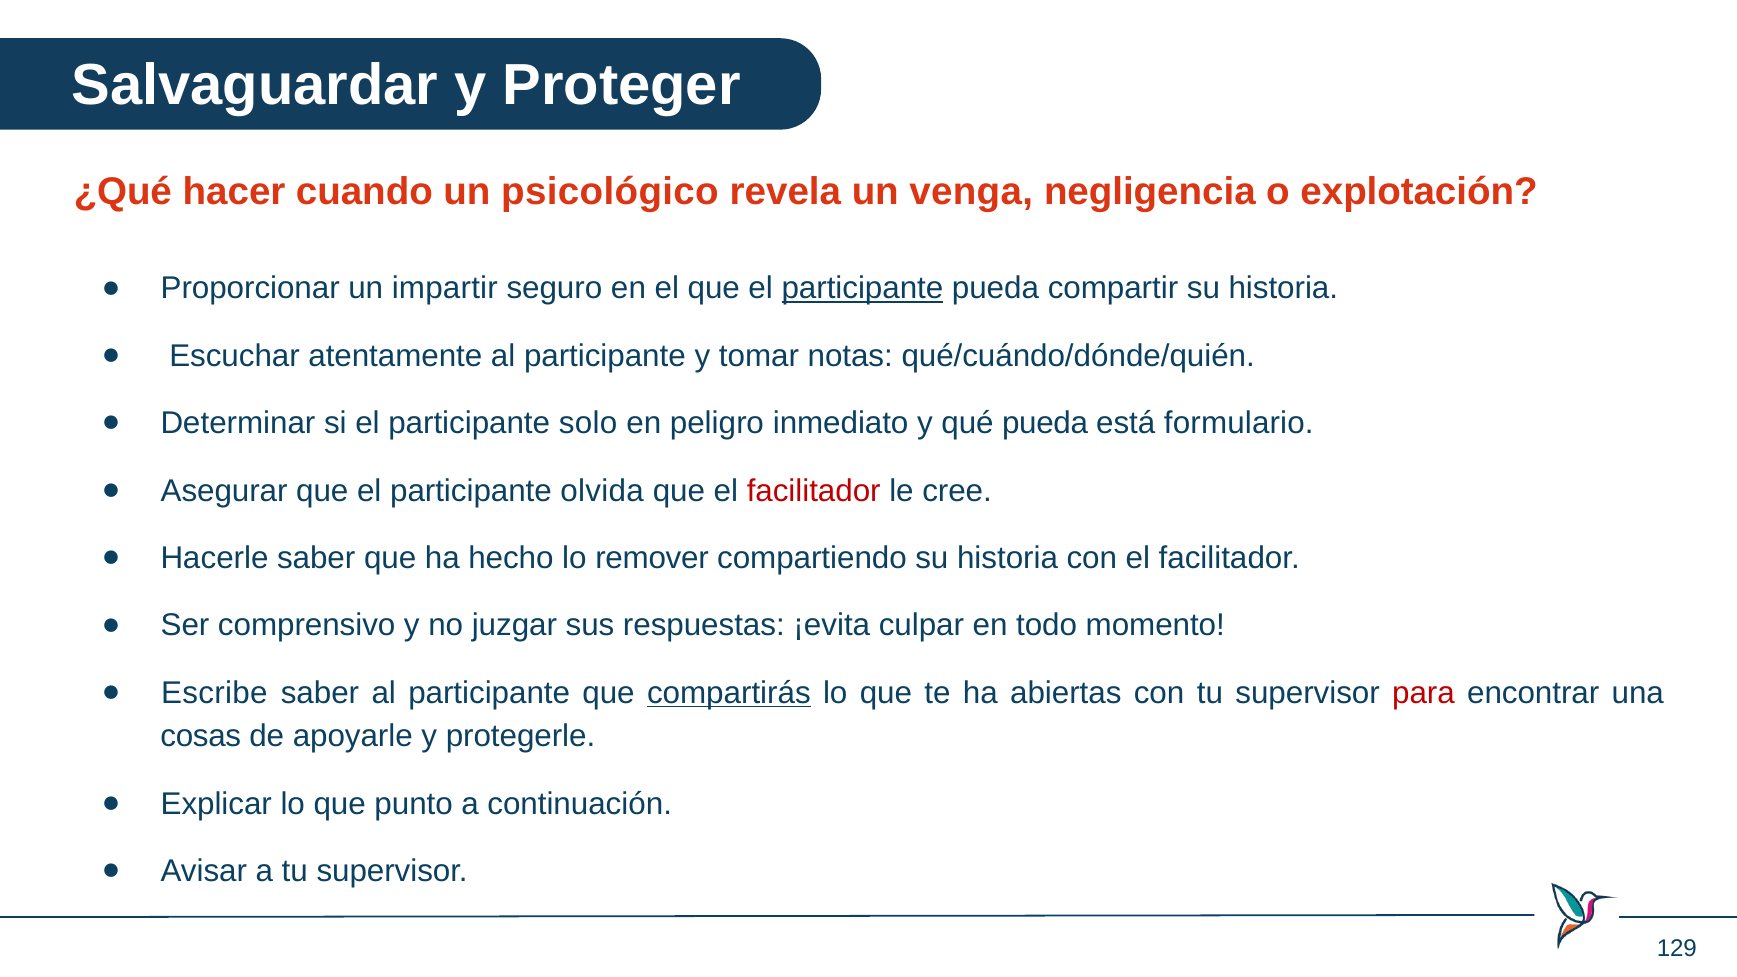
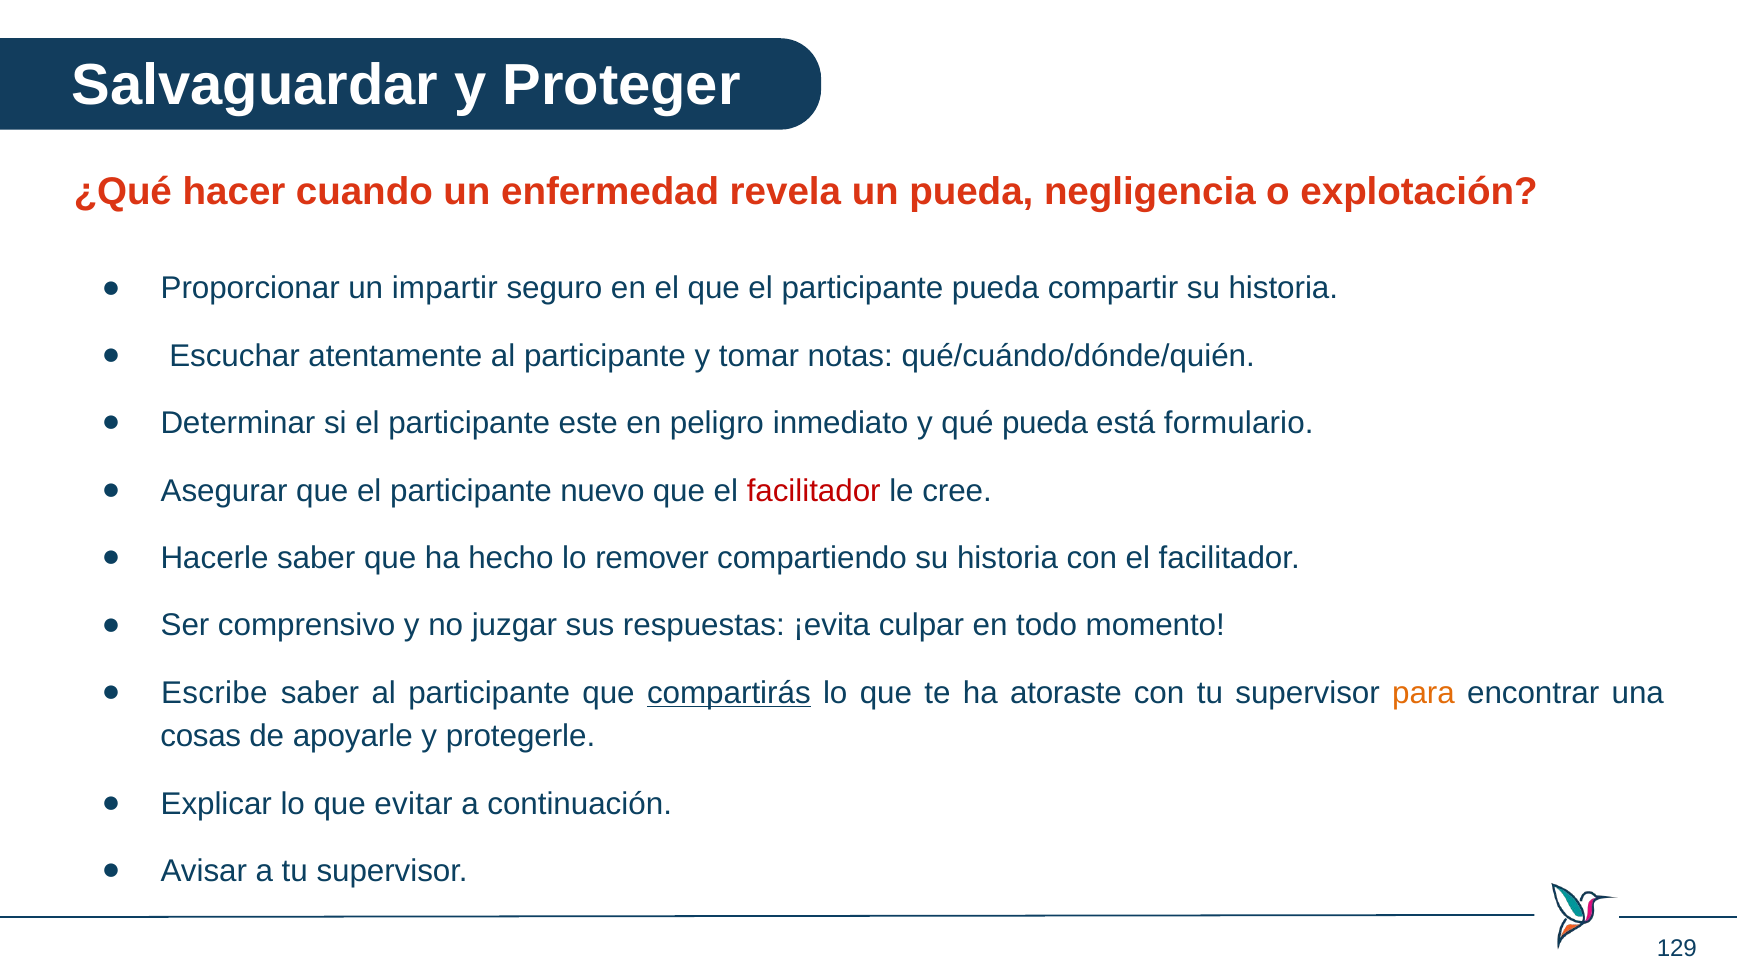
psicológico: psicológico -> enfermedad
un venga: venga -> pueda
participante at (862, 288) underline: present -> none
solo: solo -> este
olvida: olvida -> nuevo
abiertas: abiertas -> atoraste
para colour: red -> orange
punto: punto -> evitar
